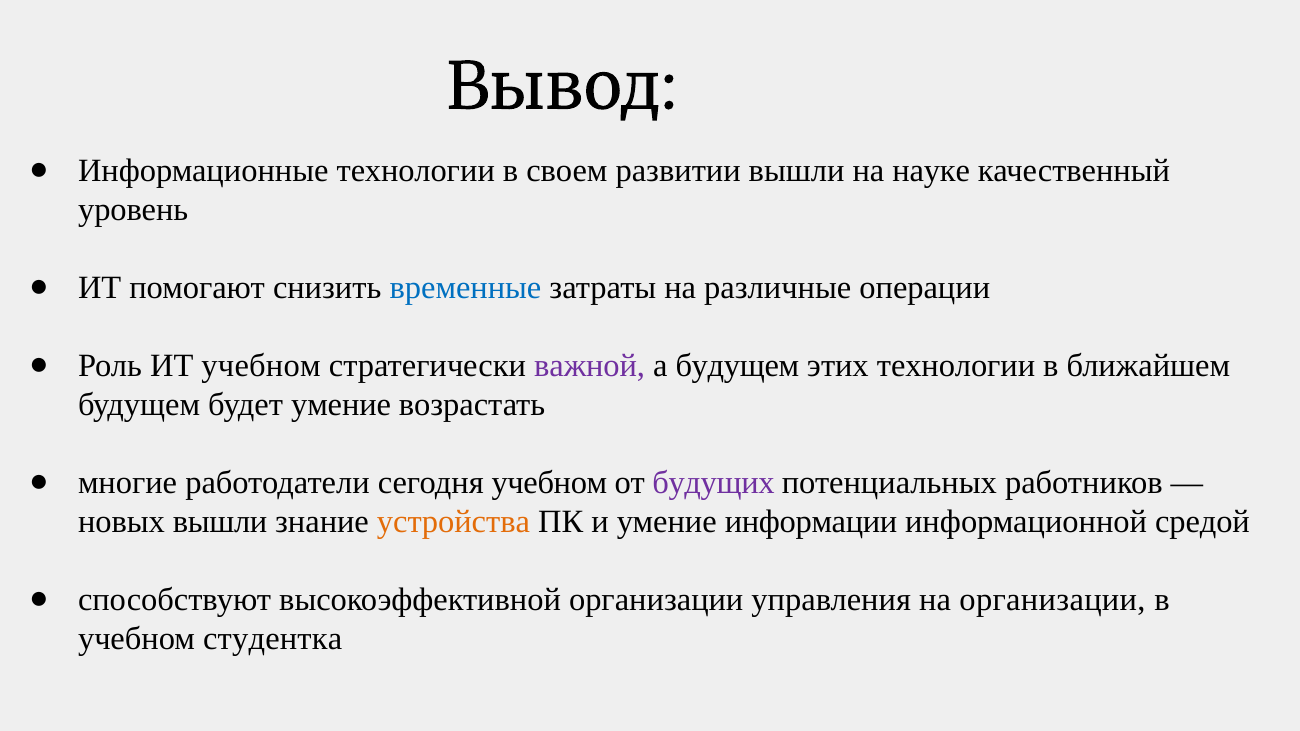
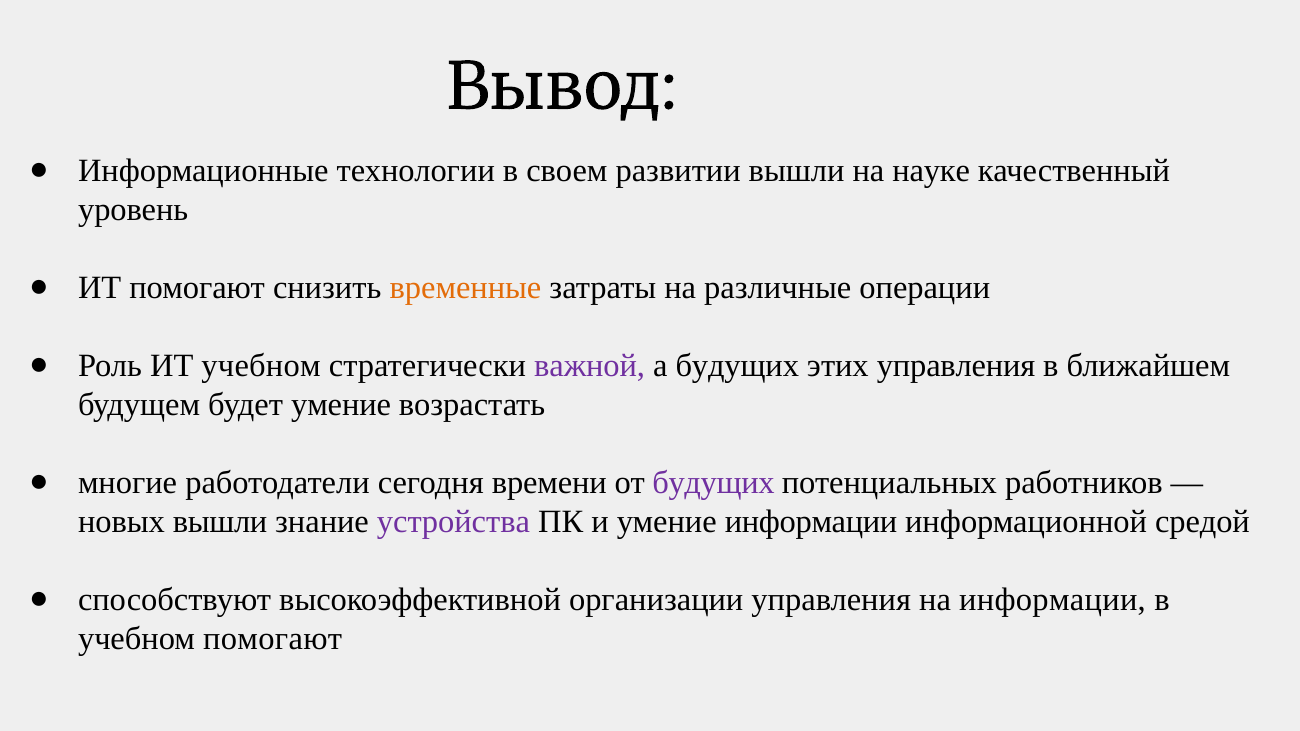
временные colour: blue -> orange
а будущем: будущем -> будущих
этих технологии: технологии -> управления
сегодня учебном: учебном -> времени
устройства colour: orange -> purple
на организации: организации -> информации
учебном студентка: студентка -> помогают
